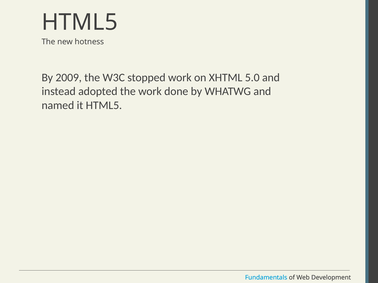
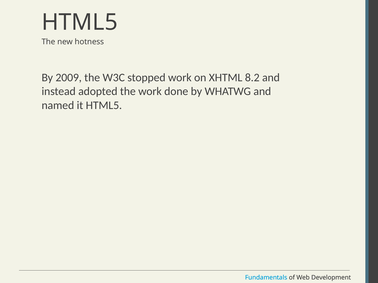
5.0: 5.0 -> 8.2
